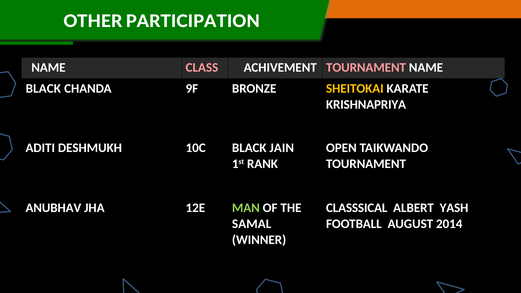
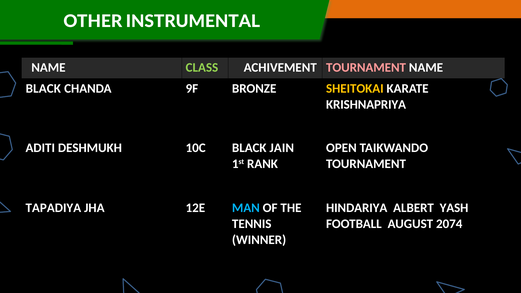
PARTICIPATION: PARTICIPATION -> INSTRUMENTAL
CLASS colour: pink -> light green
ANUBHAV: ANUBHAV -> TAPADIYA
MAN colour: light green -> light blue
CLASSSICAL: CLASSSICAL -> HINDARIYA
SAMAL: SAMAL -> TENNIS
2014: 2014 -> 2074
